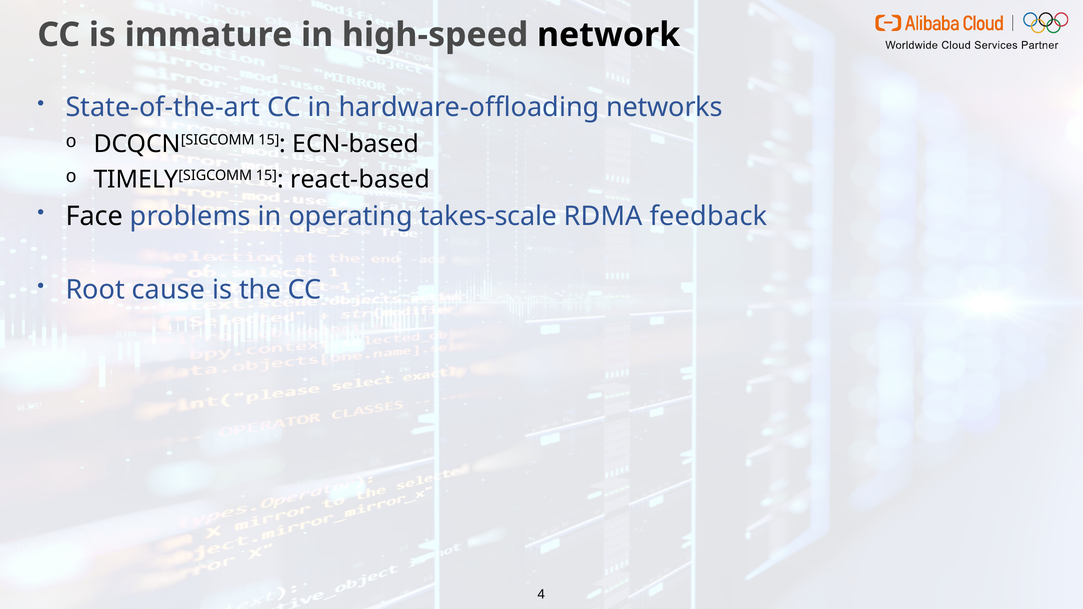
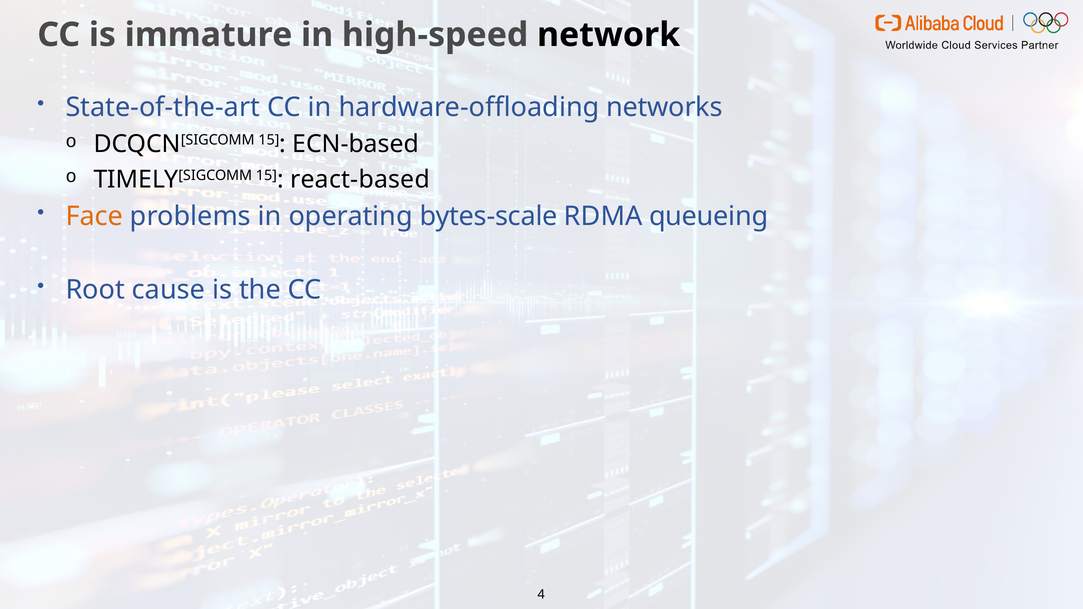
Face colour: black -> orange
takes-scale: takes-scale -> bytes-scale
feedback: feedback -> queueing
